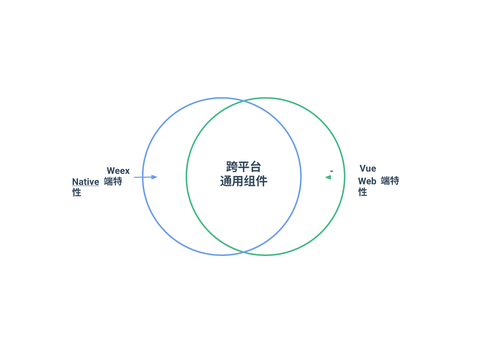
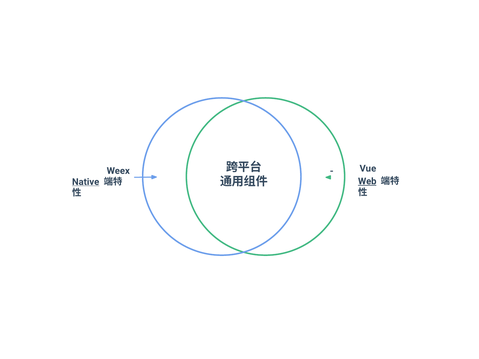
Web underline: none -> present
